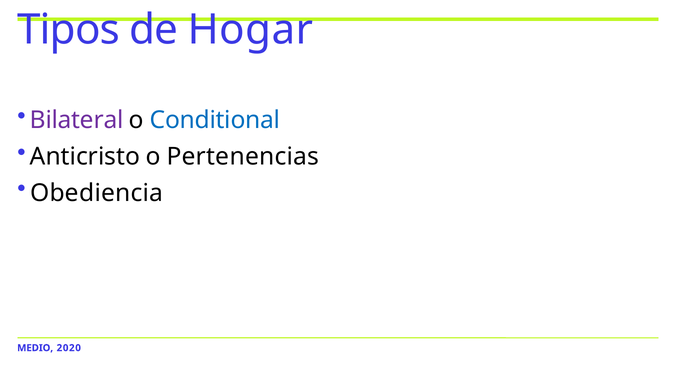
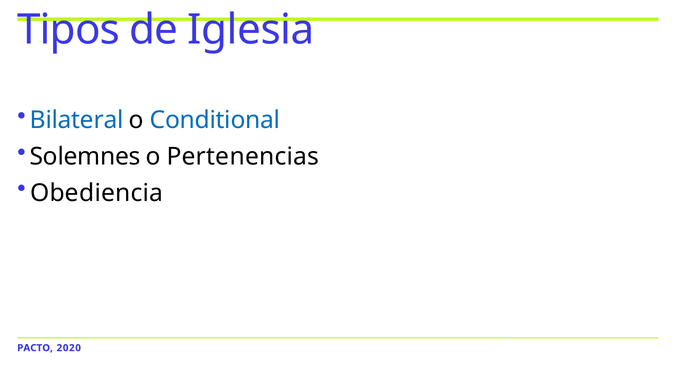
Hogar: Hogar -> Iglesia
Bilateral colour: purple -> blue
Anticristo: Anticristo -> Solemnes
MEDIO: MEDIO -> PACTO
